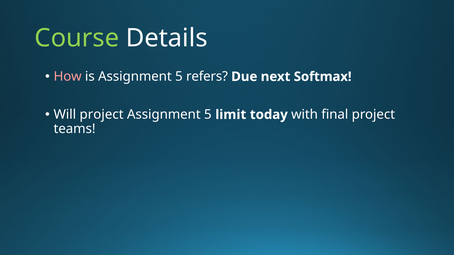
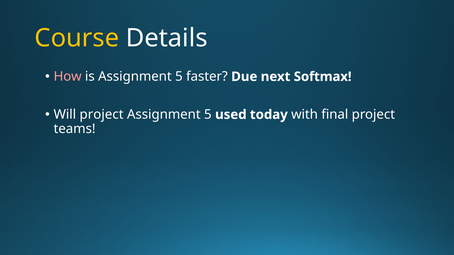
Course colour: light green -> yellow
refers: refers -> faster
limit: limit -> used
